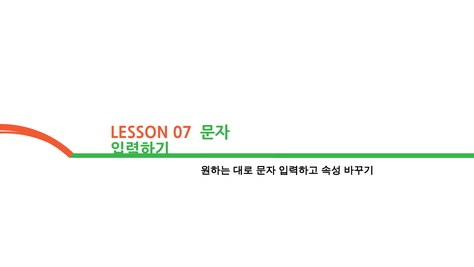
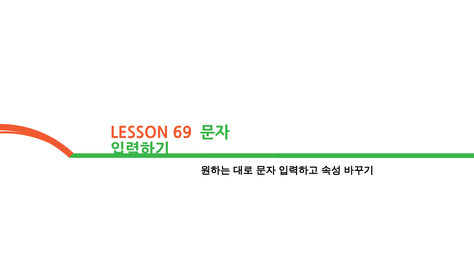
07: 07 -> 69
